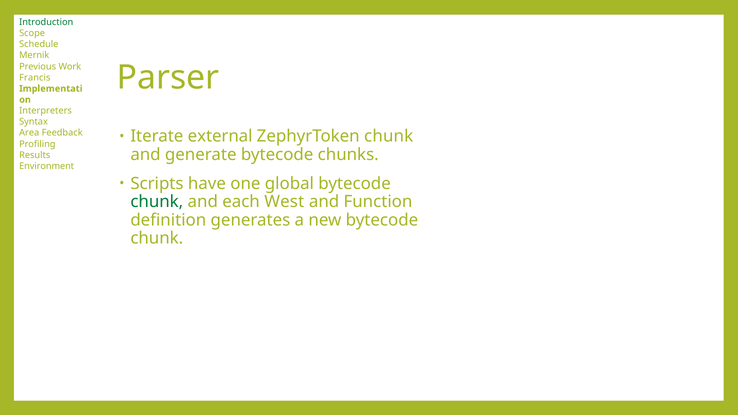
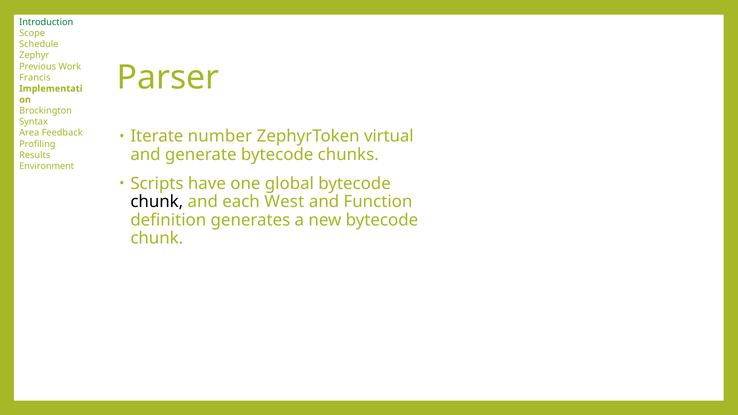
Mernik: Mernik -> Zephyr
Interpreters: Interpreters -> Brockington
external: external -> number
ZephyrToken chunk: chunk -> virtual
chunk at (157, 202) colour: green -> black
